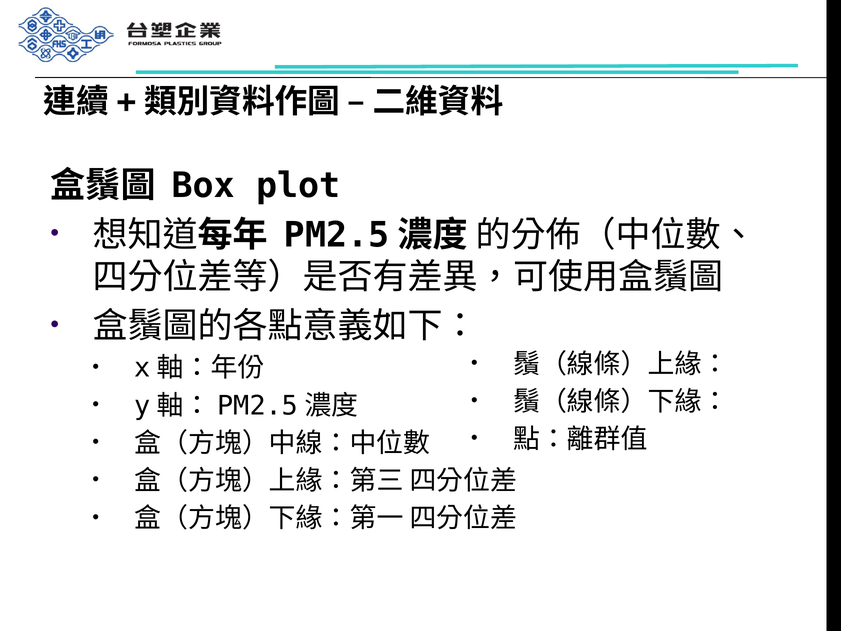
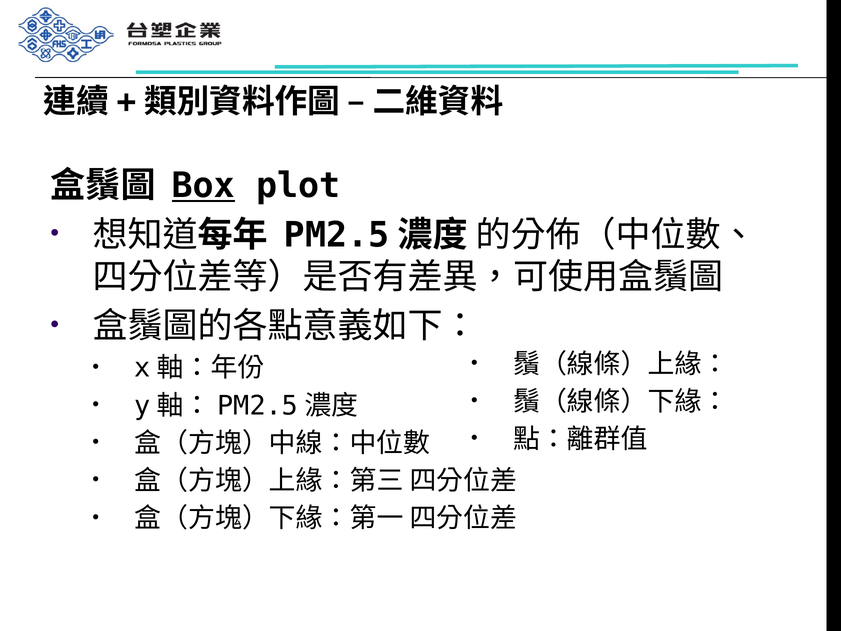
Box underline: none -> present
